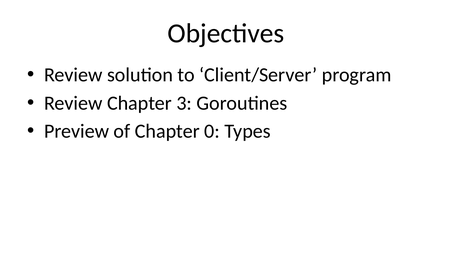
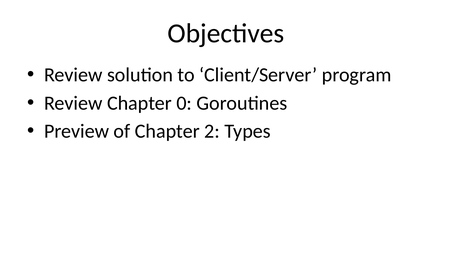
3: 3 -> 0
0: 0 -> 2
